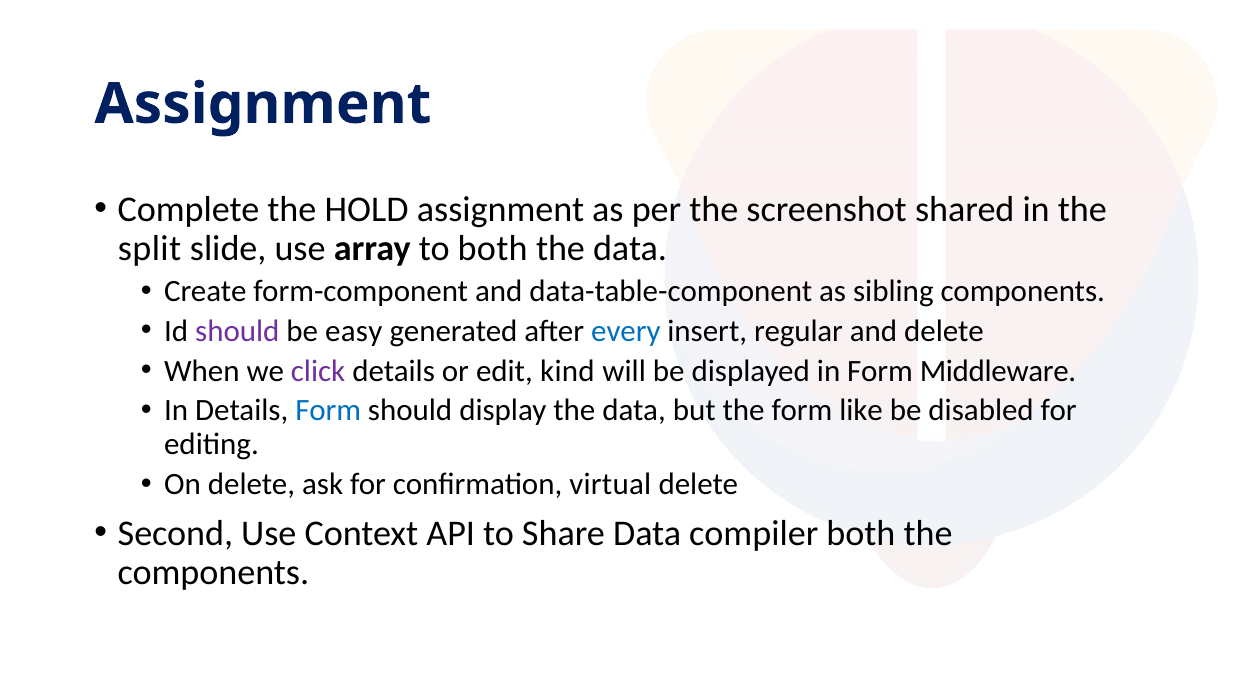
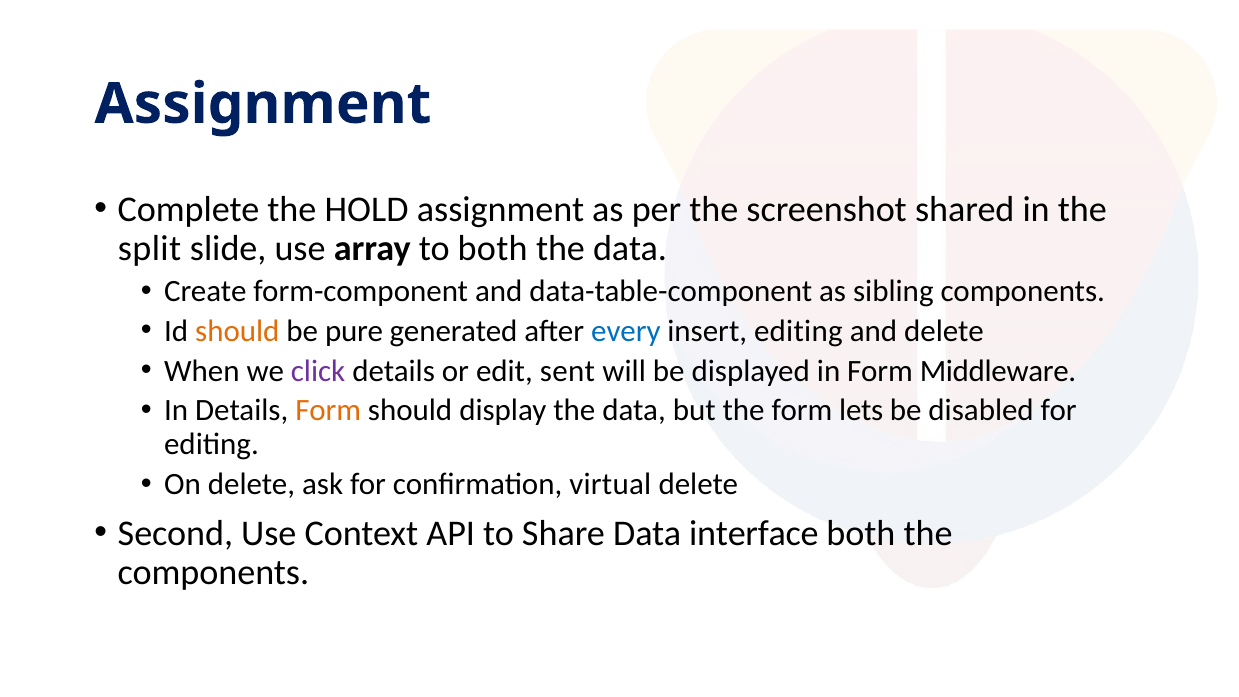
should at (237, 331) colour: purple -> orange
easy: easy -> pure
insert regular: regular -> editing
kind: kind -> sent
Form at (328, 411) colour: blue -> orange
like: like -> lets
compiler: compiler -> interface
